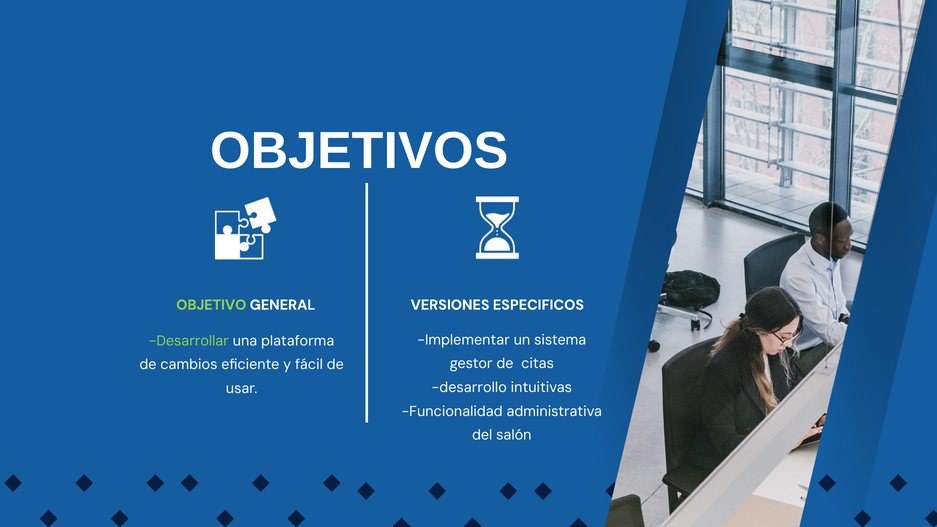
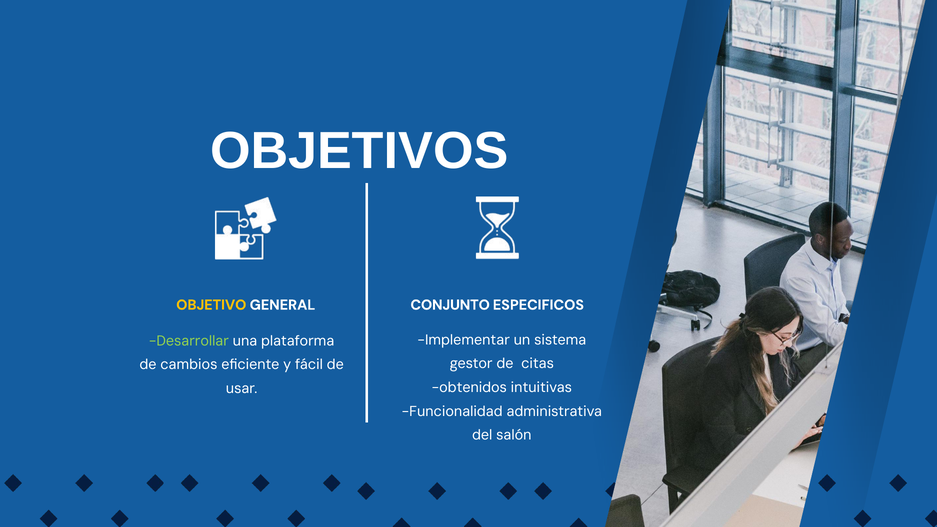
OBJETIVO colour: light green -> yellow
VERSIONES: VERSIONES -> CONJUNTO
desarrollo: desarrollo -> obtenidos
